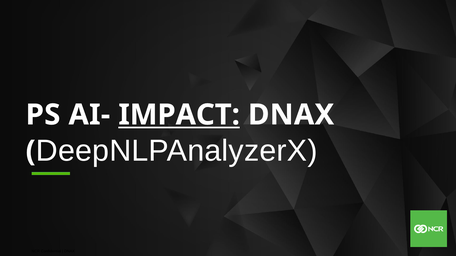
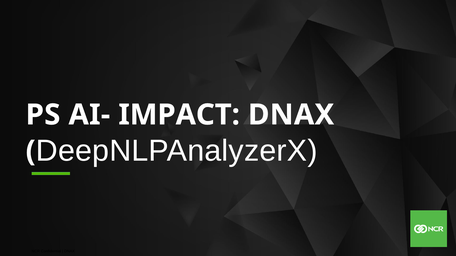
IMPACT underline: present -> none
